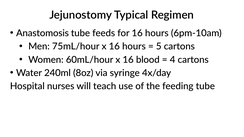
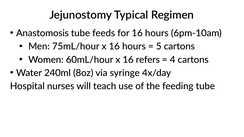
blood: blood -> refers
